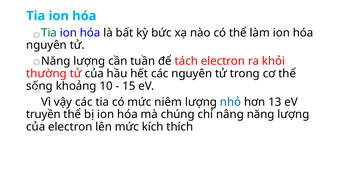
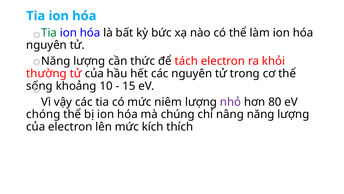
tuần: tuần -> thức
nhỏ colour: blue -> purple
13: 13 -> 80
truyền: truyền -> chóng
